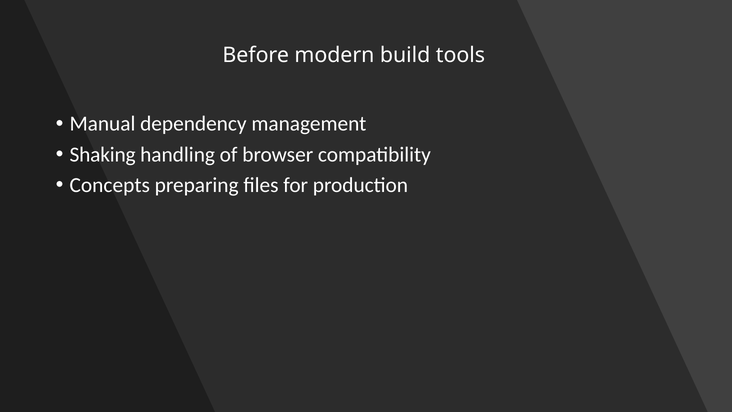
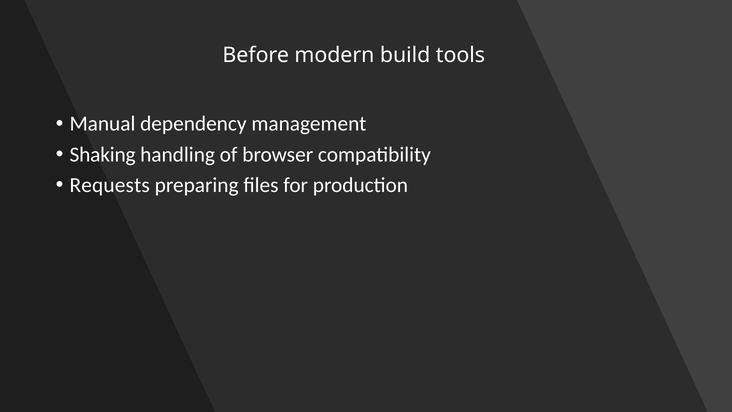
Concepts: Concepts -> Requests
